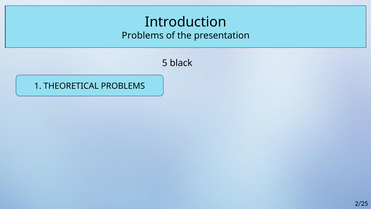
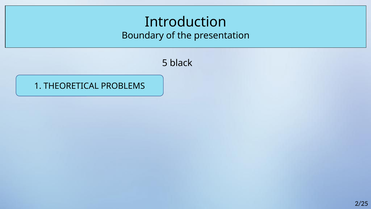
Problems at (143, 36): Problems -> Boundary
